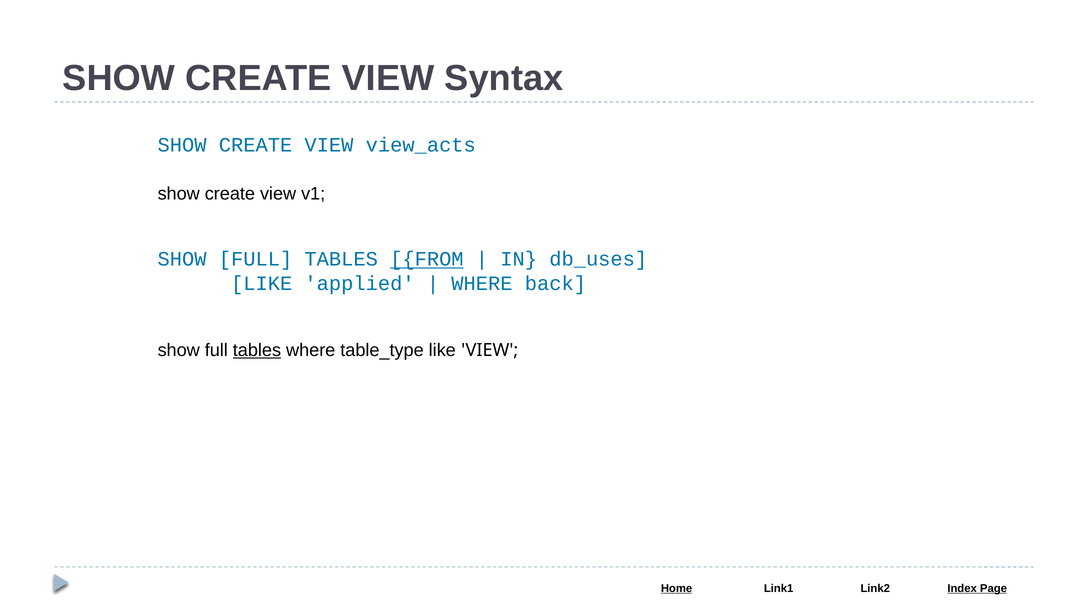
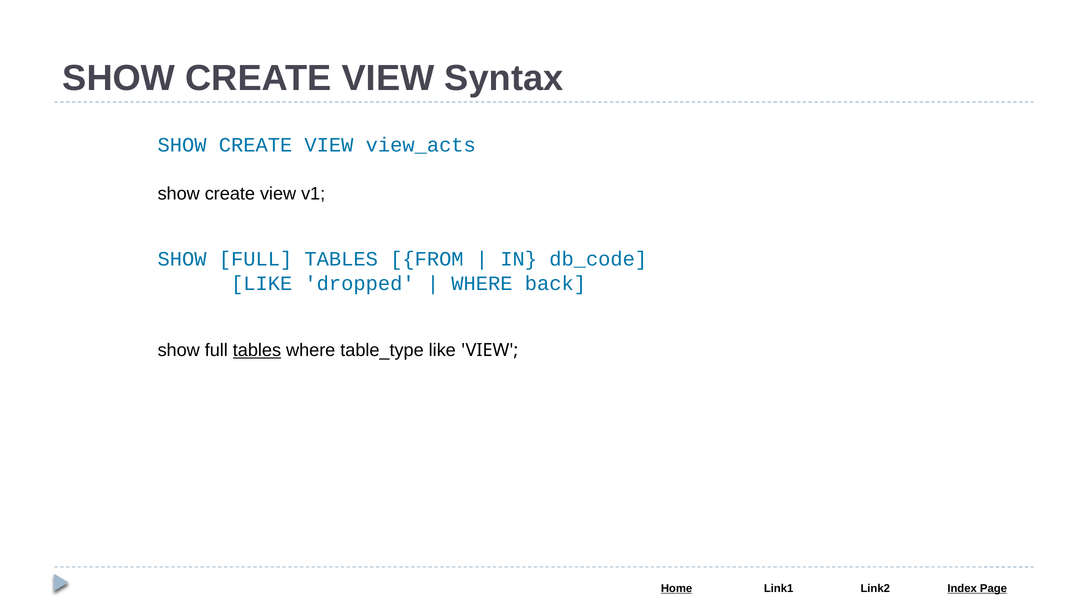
FROM underline: present -> none
db_uses: db_uses -> db_code
applied: applied -> dropped
